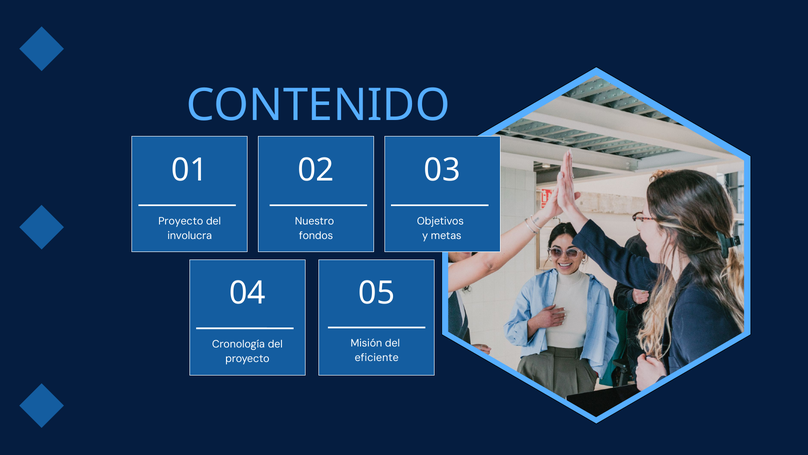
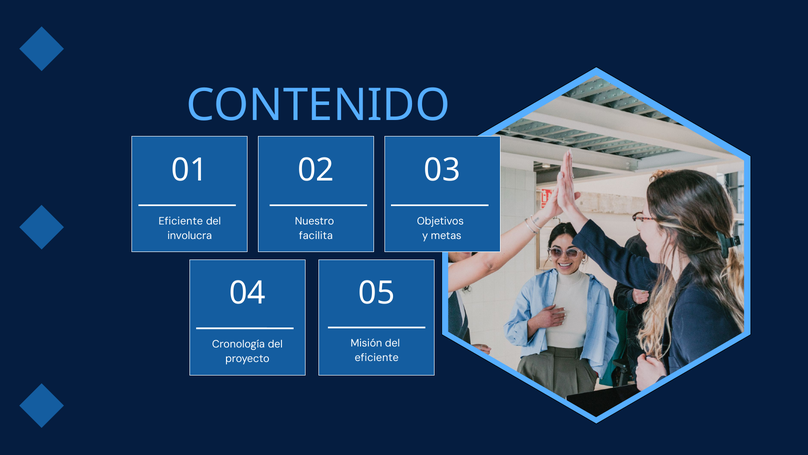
Proyecto at (181, 221): Proyecto -> Eficiente
fondos: fondos -> facilita
